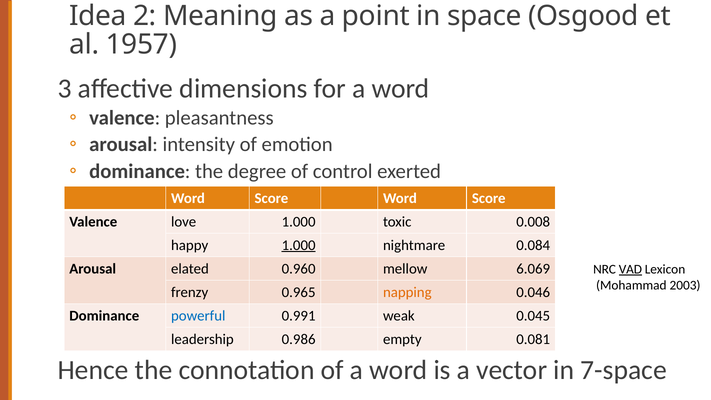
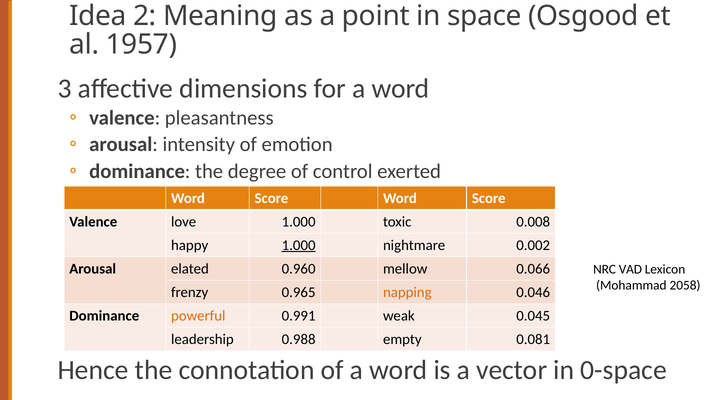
0.084: 0.084 -> 0.002
6.069: 6.069 -> 0.066
VAD underline: present -> none
2003: 2003 -> 2058
powerful colour: blue -> orange
0.986: 0.986 -> 0.988
7-space: 7-space -> 0-space
